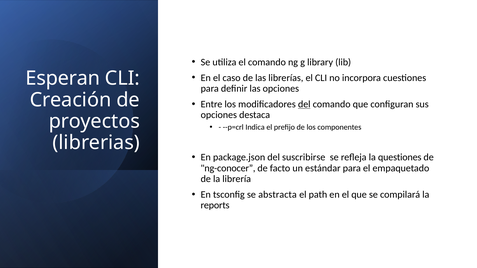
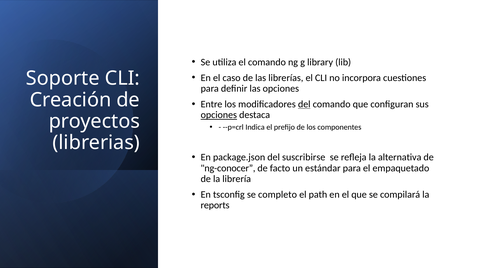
Esperan: Esperan -> Soporte
opciones at (219, 115) underline: none -> present
questiones: questiones -> alternativa
abstracta: abstracta -> completo
